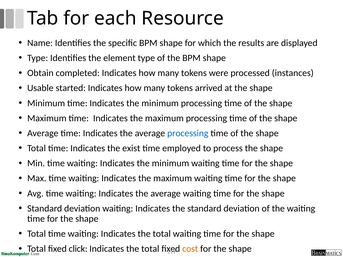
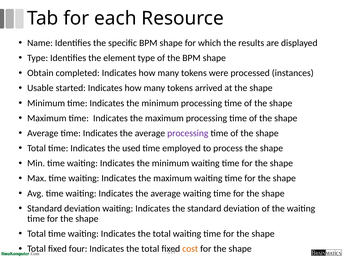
processing at (188, 133) colour: blue -> purple
exist: exist -> used
click: click -> four
